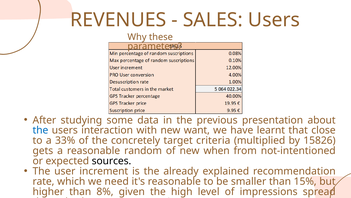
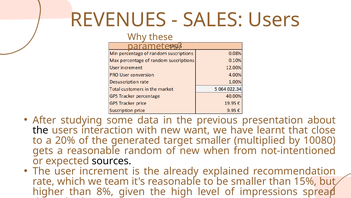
the at (40, 130) colour: blue -> black
33%: 33% -> 20%
concretely: concretely -> generated
target criteria: criteria -> smaller
15826: 15826 -> 10080
need: need -> team
